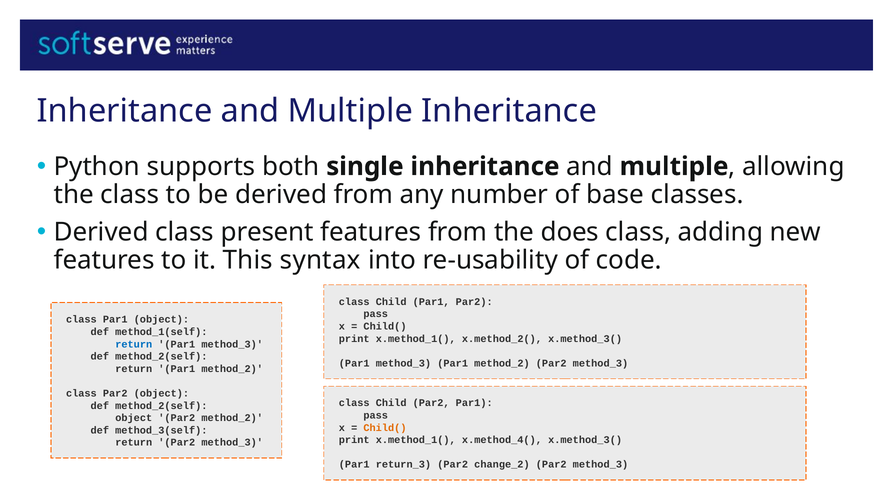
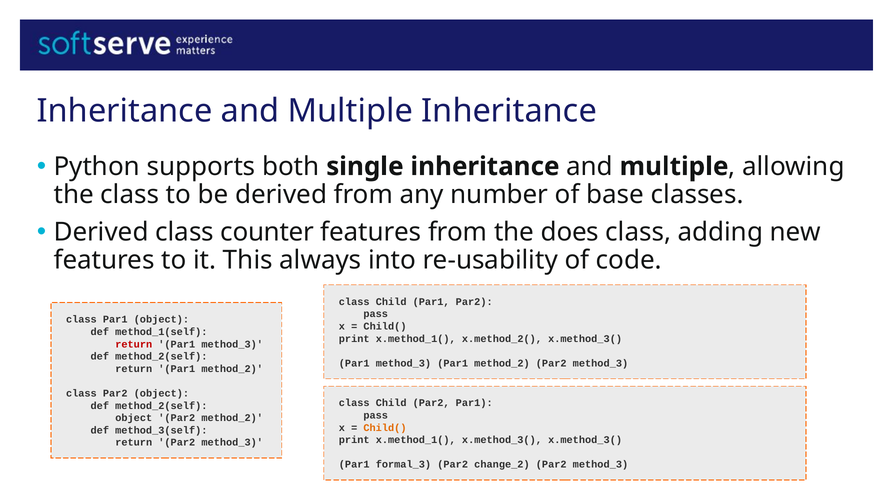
present: present -> counter
syntax: syntax -> always
return at (134, 344) colour: blue -> red
x.method_1( x.method_4(: x.method_4( -> x.method_3(
return_3: return_3 -> formal_3
